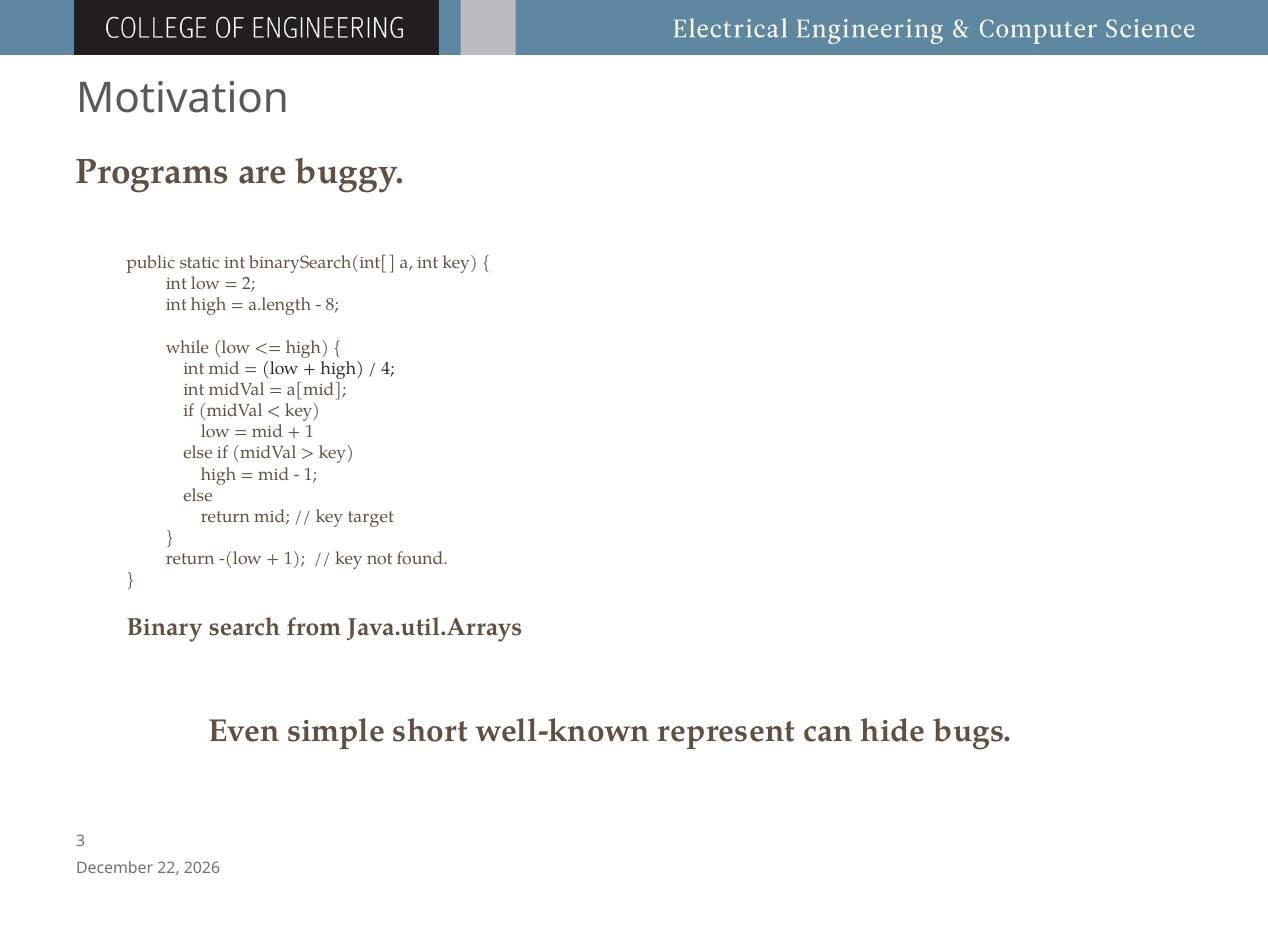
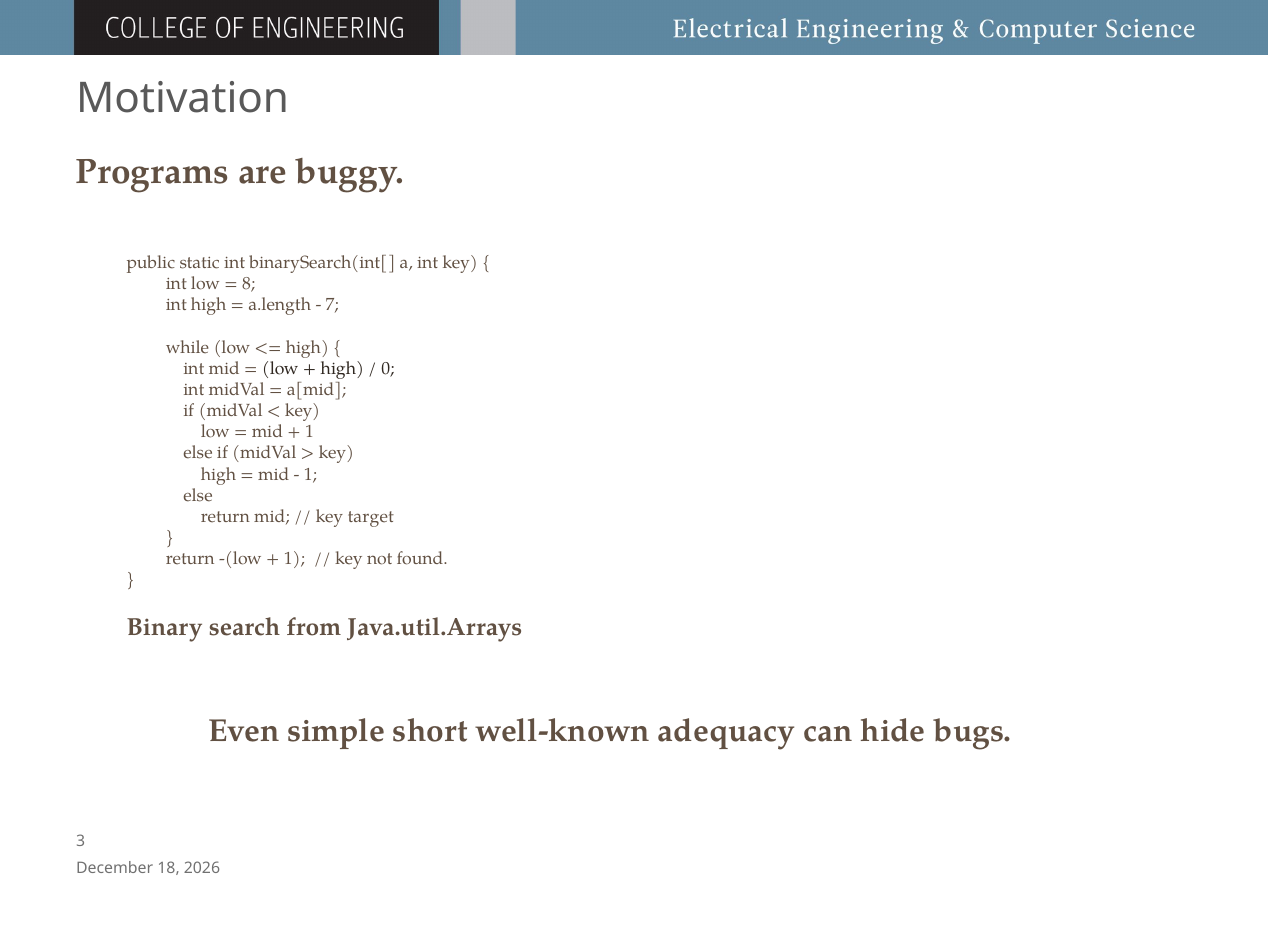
2: 2 -> 8
8: 8 -> 7
4: 4 -> 0
represent: represent -> adequacy
22: 22 -> 18
